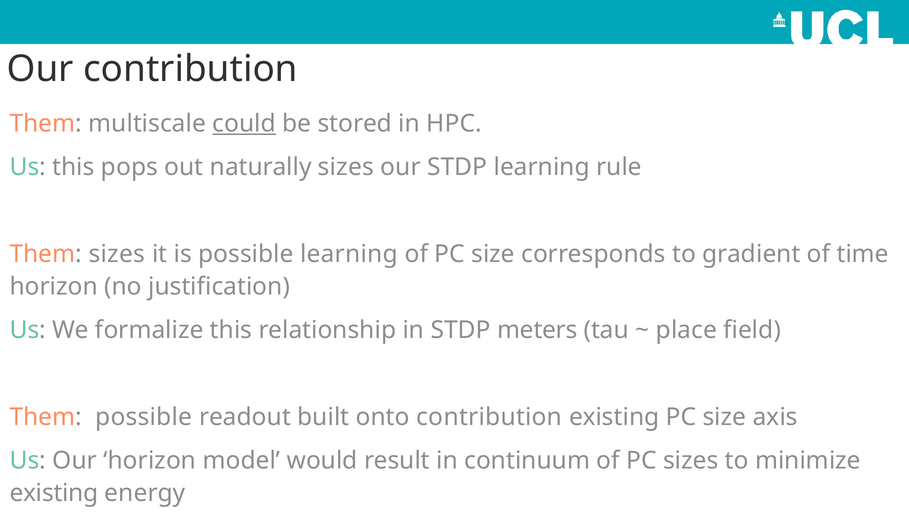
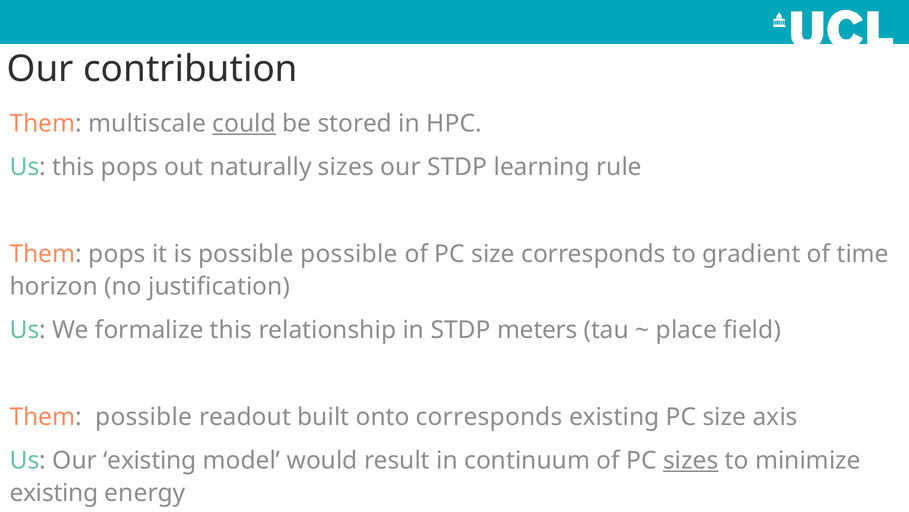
Them sizes: sizes -> pops
possible learning: learning -> possible
onto contribution: contribution -> corresponds
Our horizon: horizon -> existing
sizes at (691, 460) underline: none -> present
